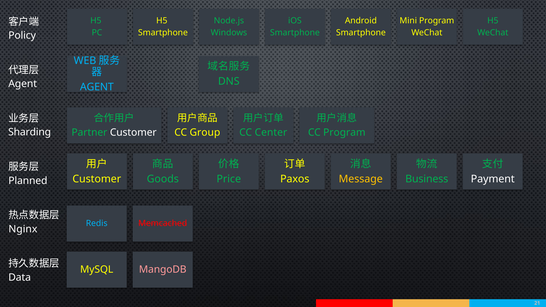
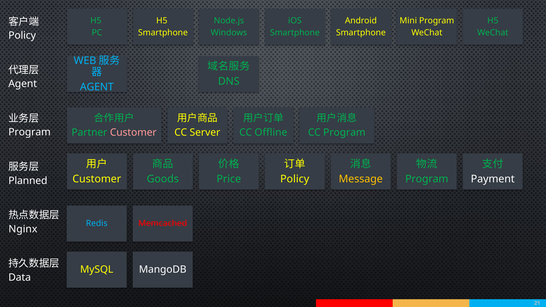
Sharding at (30, 132): Sharding -> Program
Customer at (133, 133) colour: white -> pink
Group: Group -> Server
Center: Center -> Offline
Paxos at (295, 179): Paxos -> Policy
Business at (427, 179): Business -> Program
MangoDB colour: pink -> white
